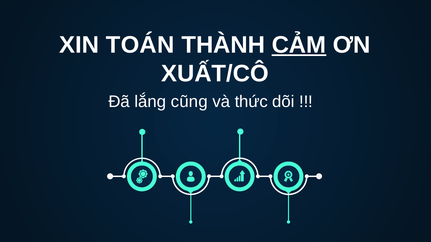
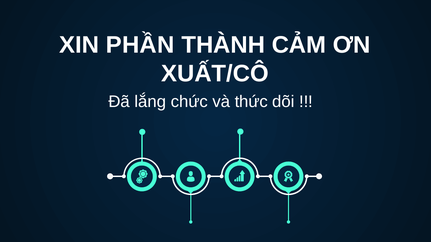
TOÁN: TOÁN -> PHẦN
CẢM underline: present -> none
cũng: cũng -> chức
